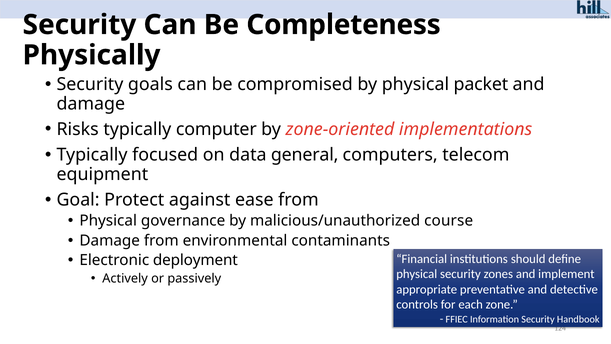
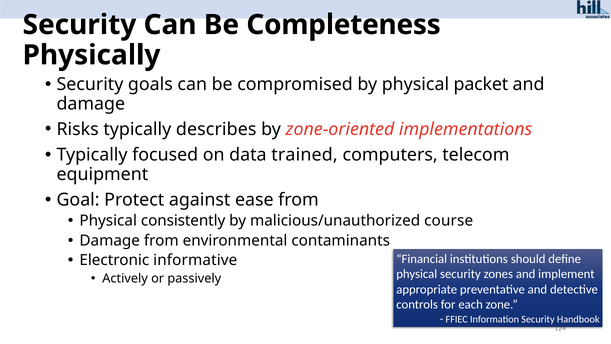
computer: computer -> describes
general: general -> trained
governance: governance -> consistently
deployment: deployment -> informative
